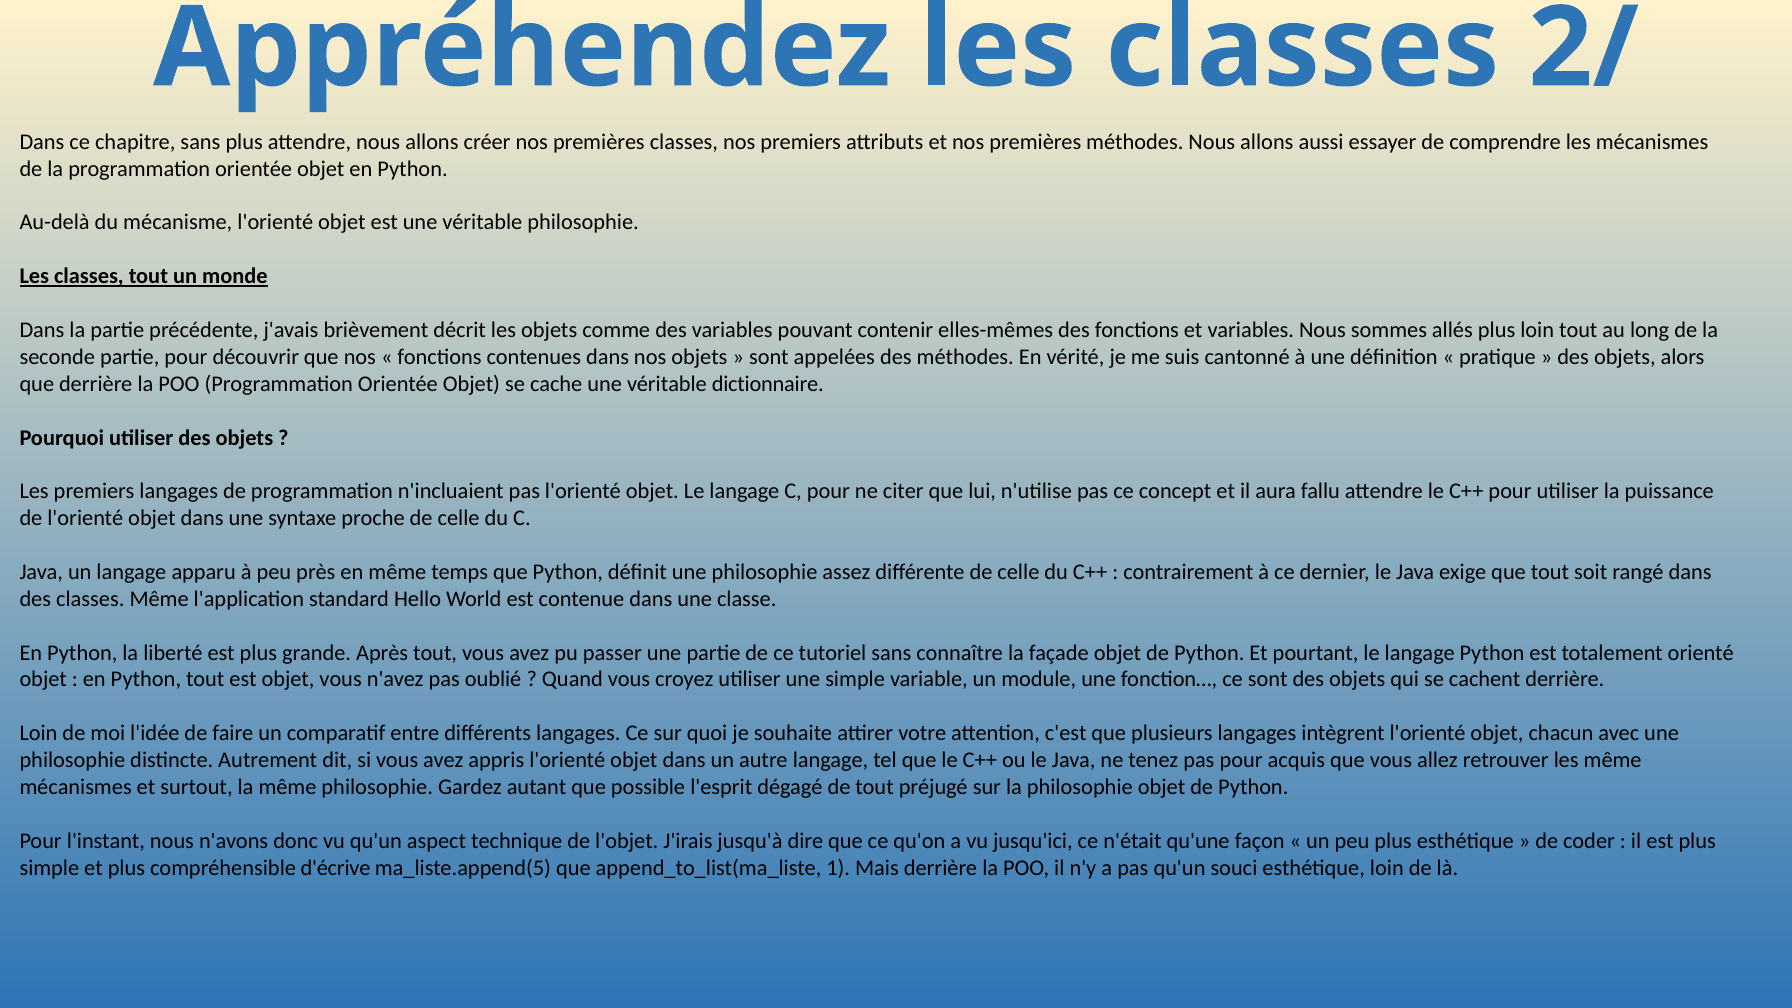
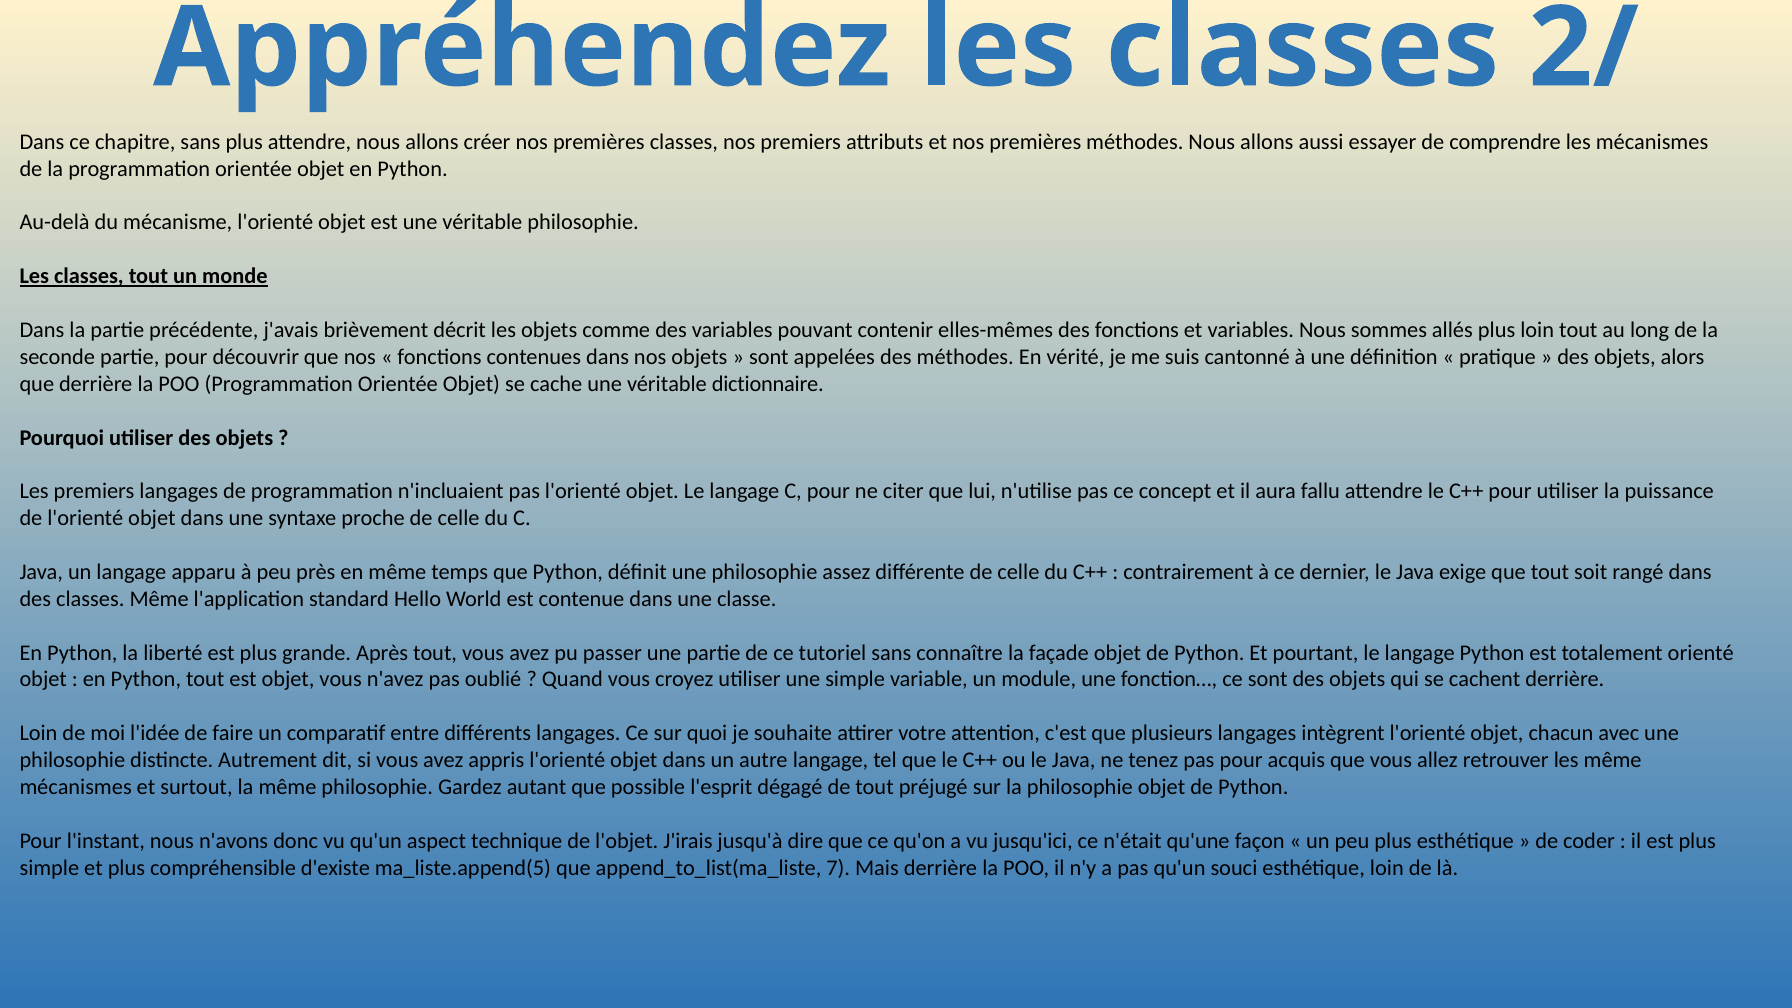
d'écrive: d'écrive -> d'existe
1: 1 -> 7
